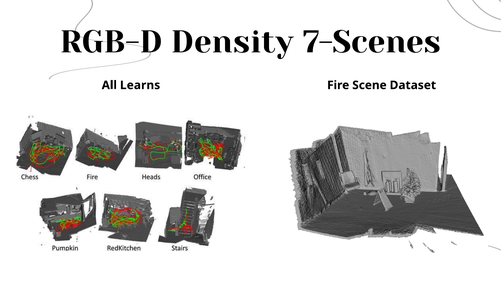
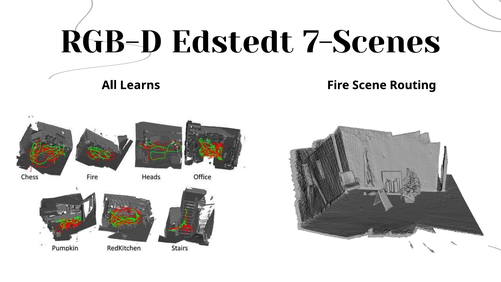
Density: Density -> Edstedt
Dataset: Dataset -> Routing
